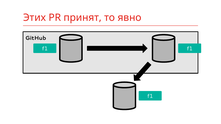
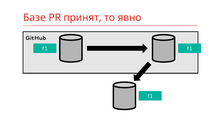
Этих: Этих -> Базе
